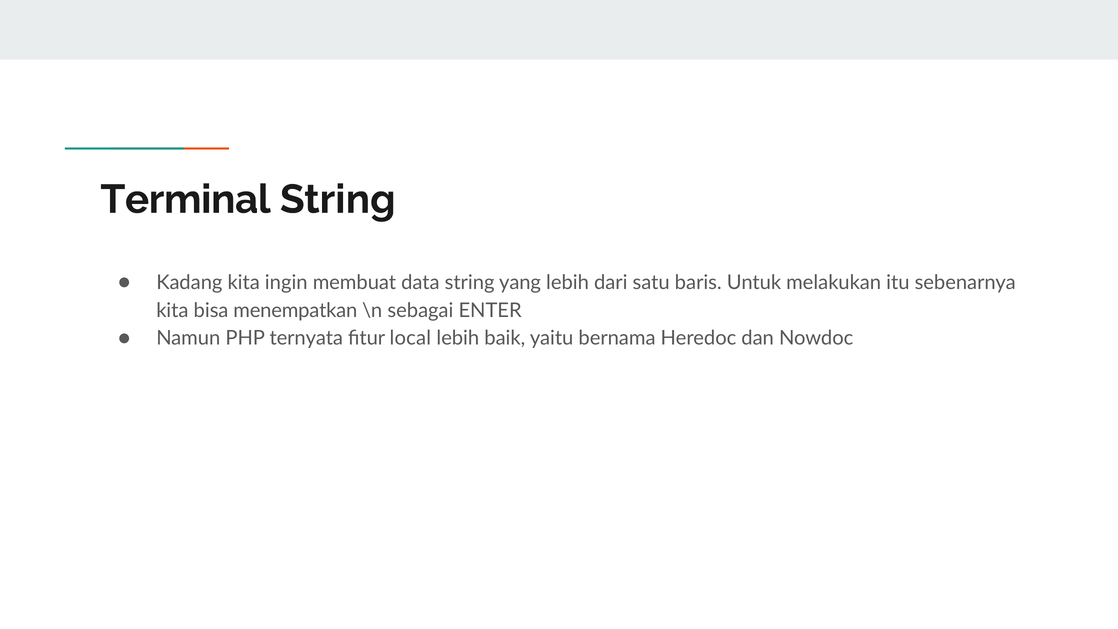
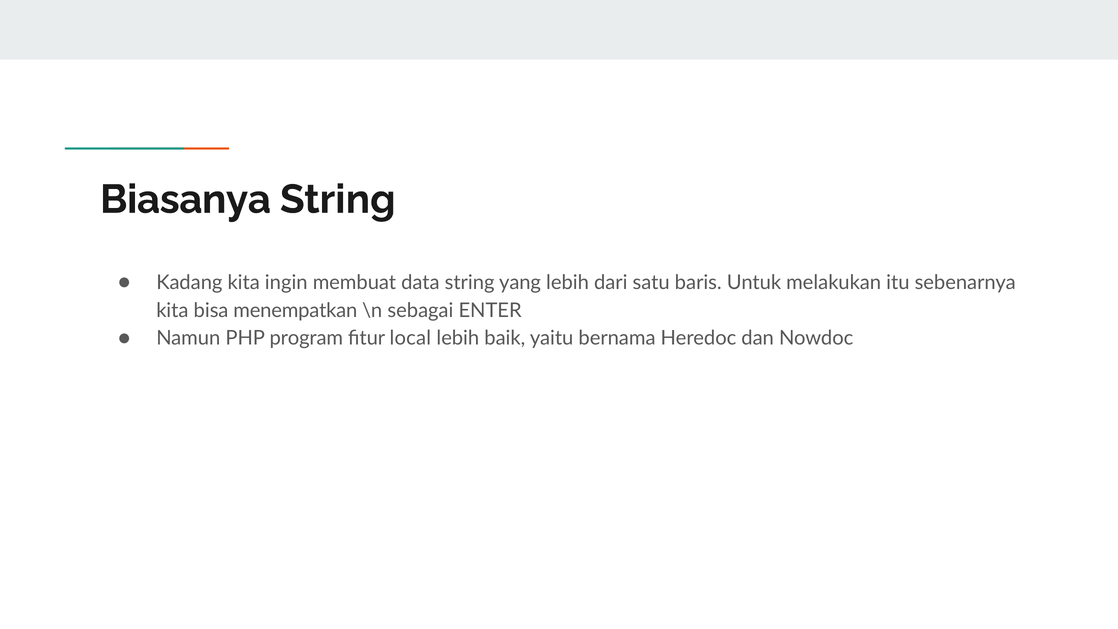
Terminal: Terminal -> Biasanya
ternyata: ternyata -> program
